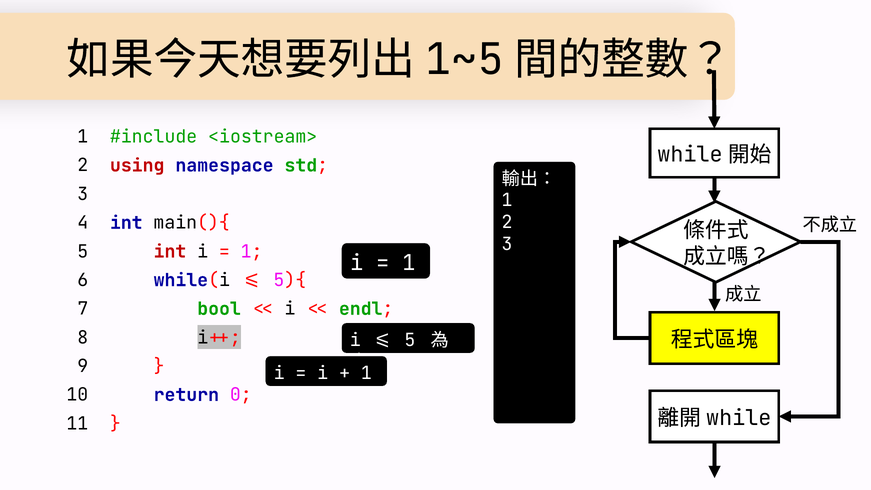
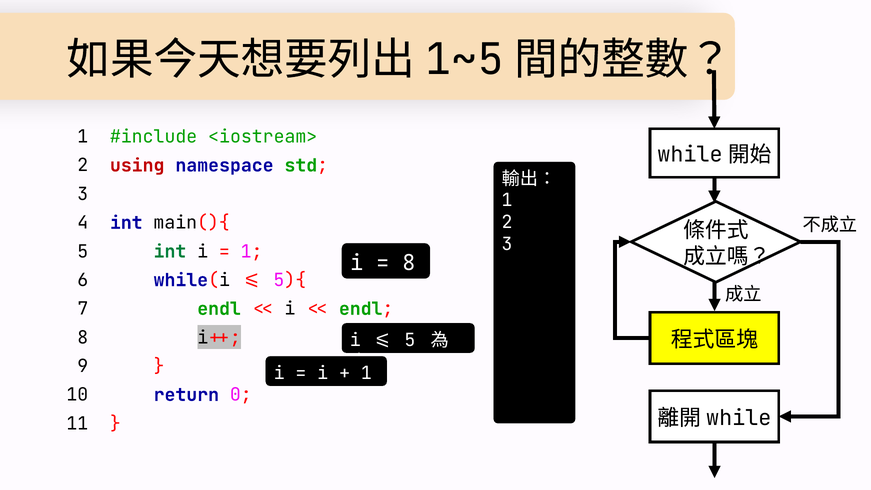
int at (170, 251) colour: red -> green
1 at (409, 263): 1 -> 8
7 bool: bool -> endl
